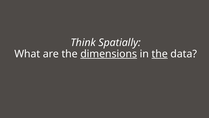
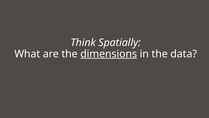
the at (160, 54) underline: present -> none
